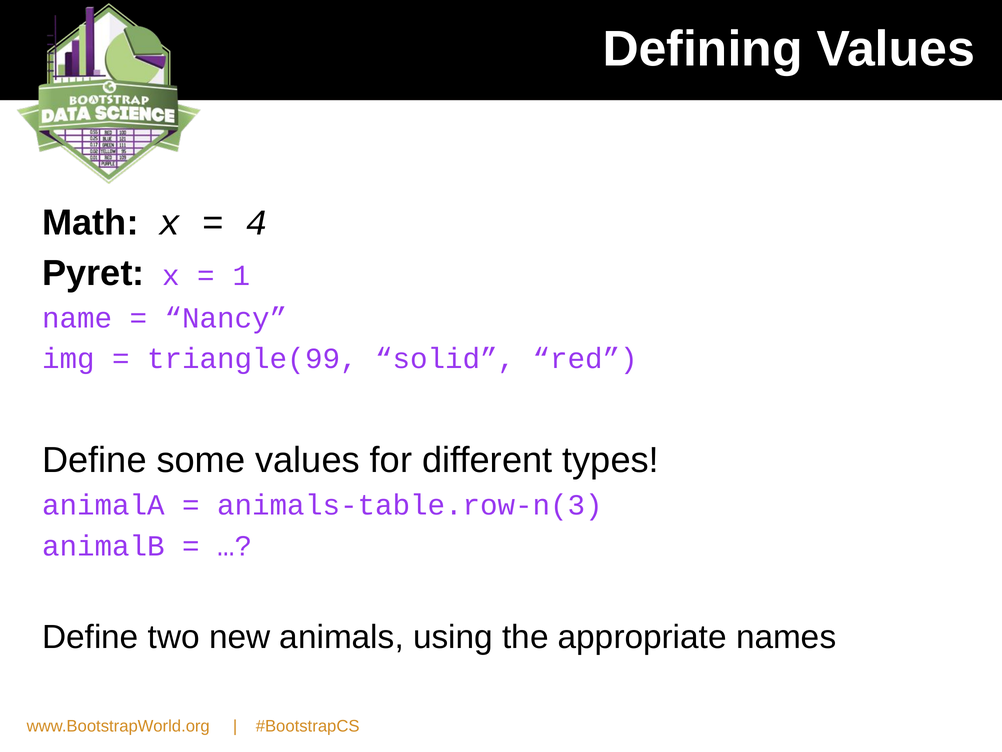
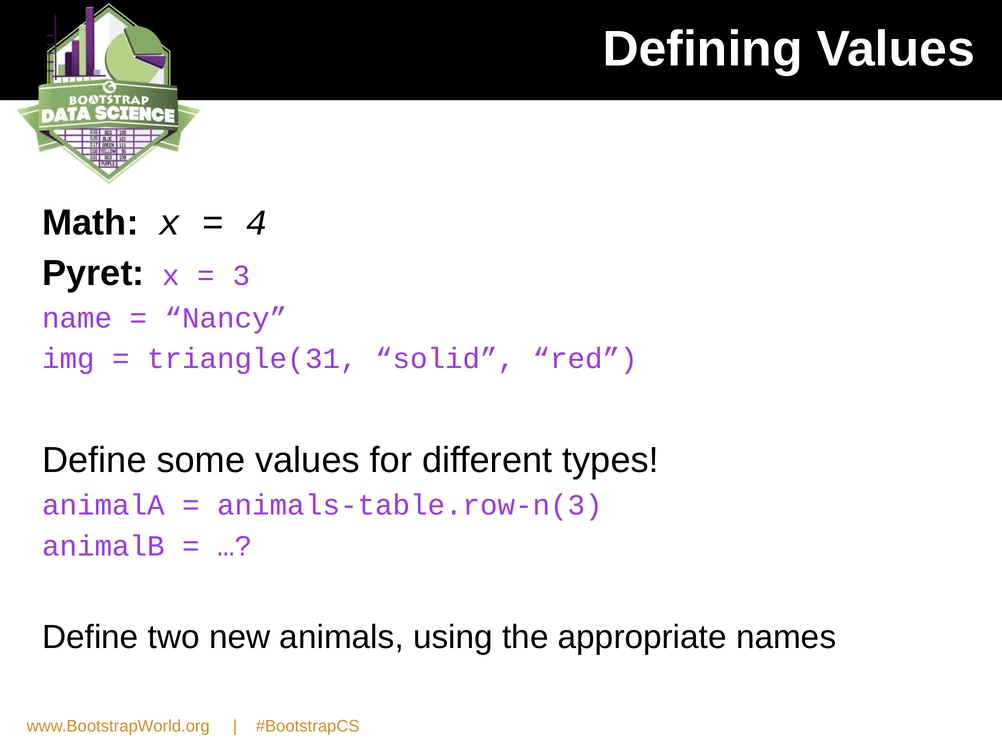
1: 1 -> 3
triangle(99: triangle(99 -> triangle(31
